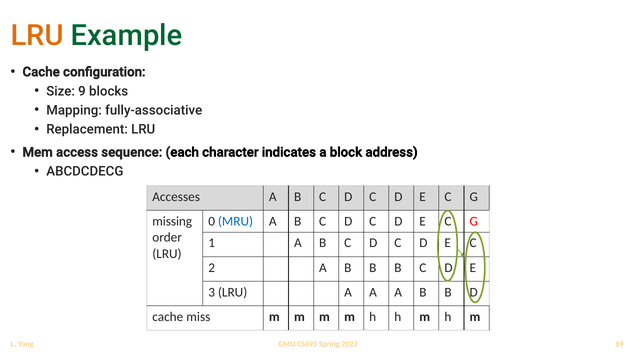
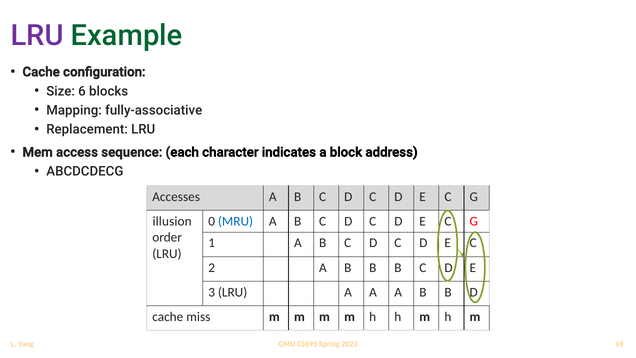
LRU at (37, 35) colour: orange -> purple
9: 9 -> 6
missing: missing -> illusion
